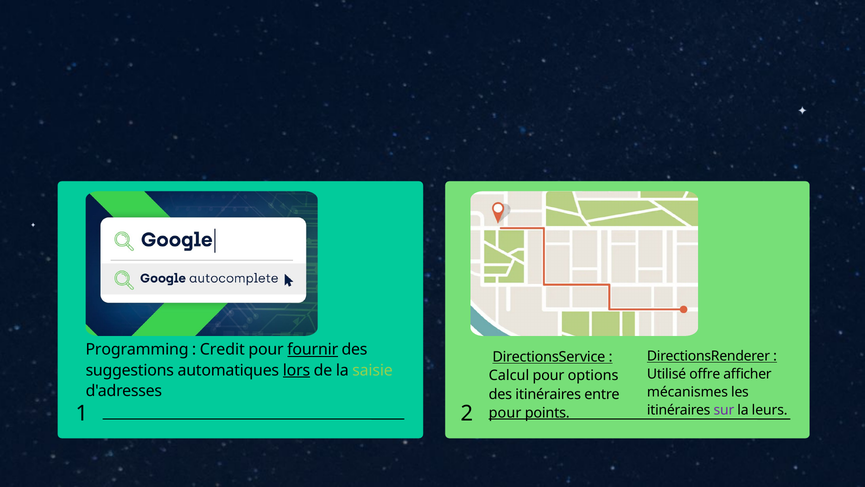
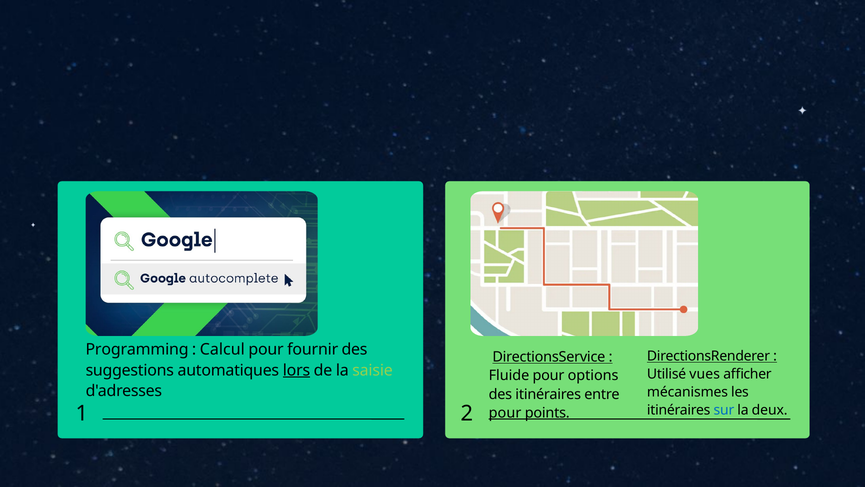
Credit: Credit -> Calcul
fournir underline: present -> none
offre: offre -> vues
Calcul: Calcul -> Fluide
sur colour: purple -> blue
leurs: leurs -> deux
